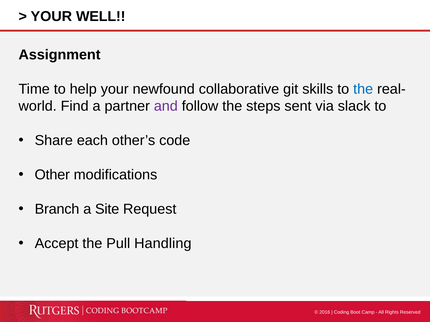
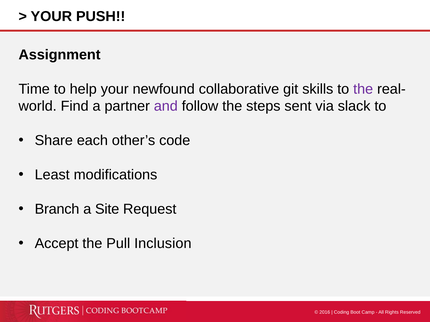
WELL: WELL -> PUSH
the at (363, 89) colour: blue -> purple
Other: Other -> Least
Handling: Handling -> Inclusion
